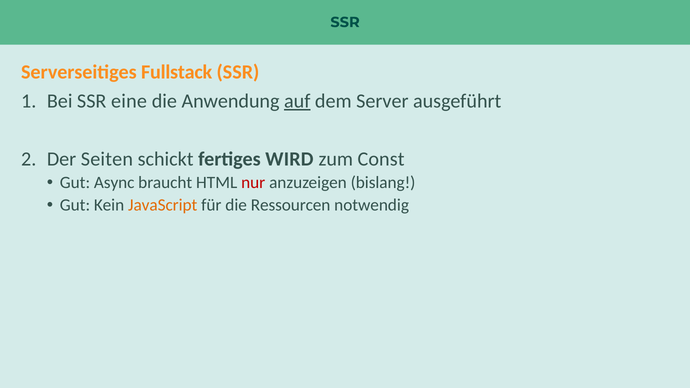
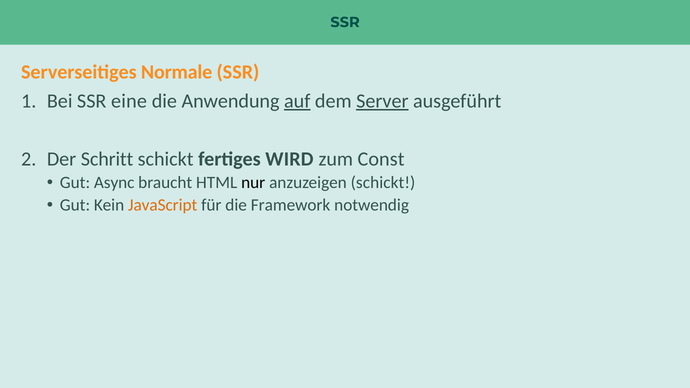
Fullstack: Fullstack -> Normale
Server underline: none -> present
Seiten: Seiten -> Schritt
nur colour: red -> black
anzuzeigen bislang: bislang -> schickt
Ressourcen: Ressourcen -> Framework
